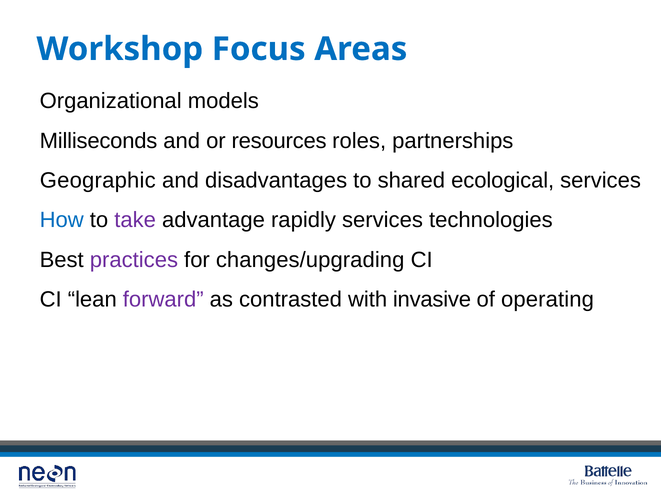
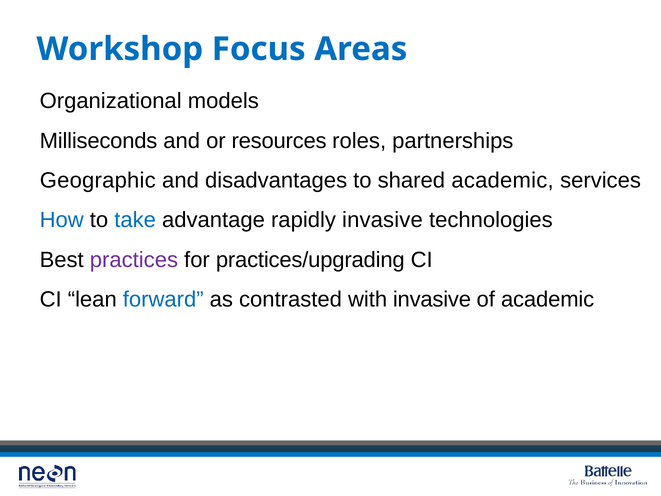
shared ecological: ecological -> academic
take colour: purple -> blue
rapidly services: services -> invasive
changes/upgrading: changes/upgrading -> practices/upgrading
forward colour: purple -> blue
of operating: operating -> academic
